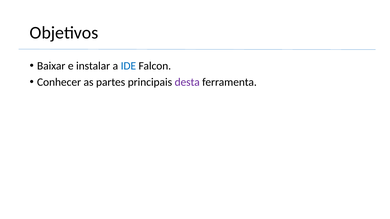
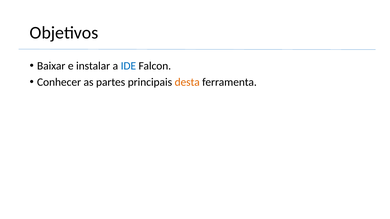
desta colour: purple -> orange
